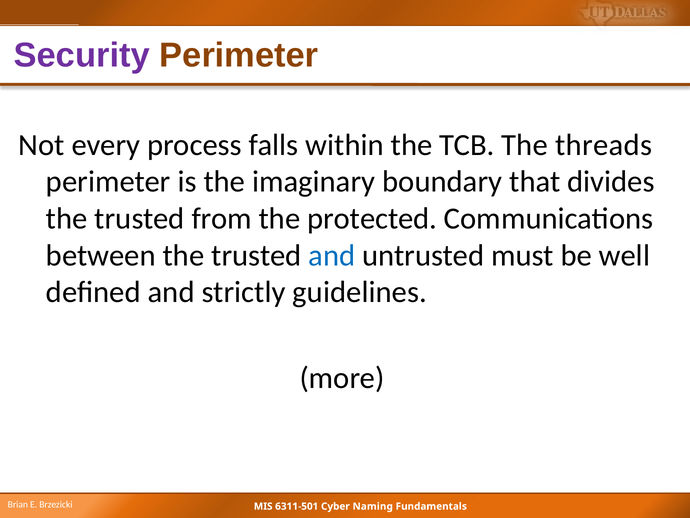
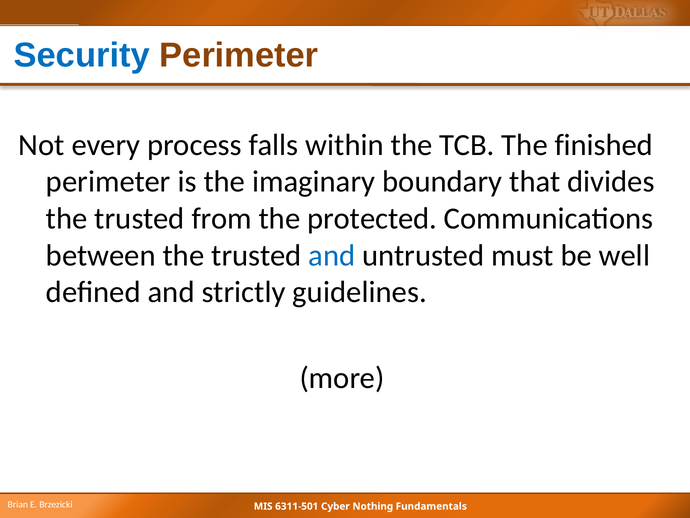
Security colour: purple -> blue
threads: threads -> finished
Naming: Naming -> Nothing
